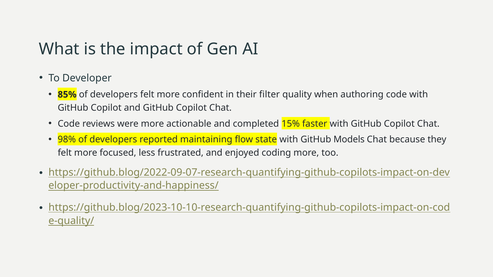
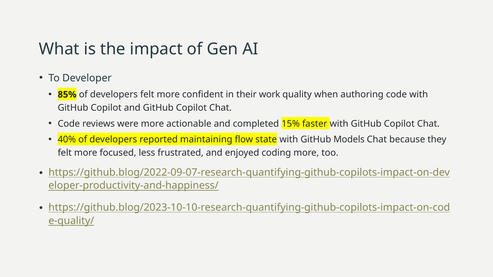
filter: filter -> work
98%: 98% -> 40%
